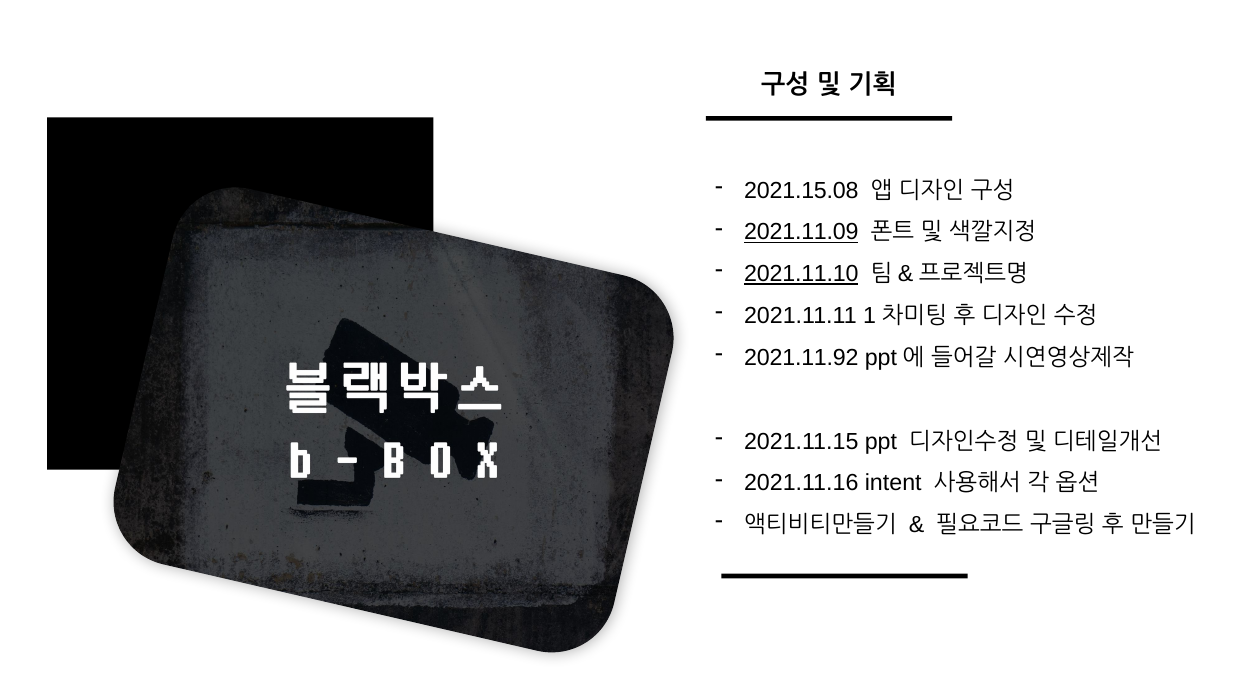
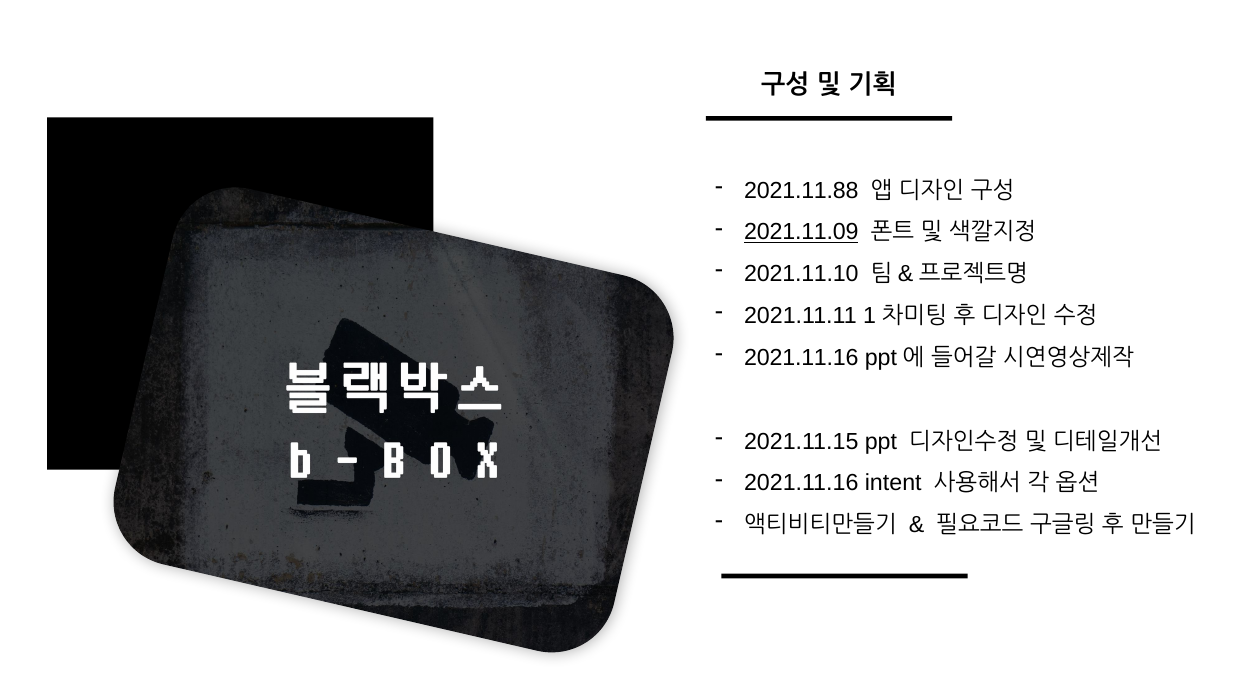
2021.15.08: 2021.15.08 -> 2021.11.88
2021.11.10 underline: present -> none
2021.11.92 at (801, 357): 2021.11.92 -> 2021.11.16
